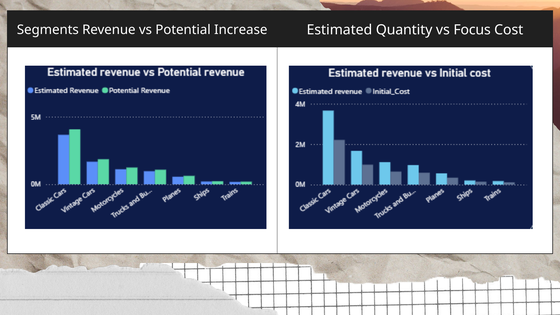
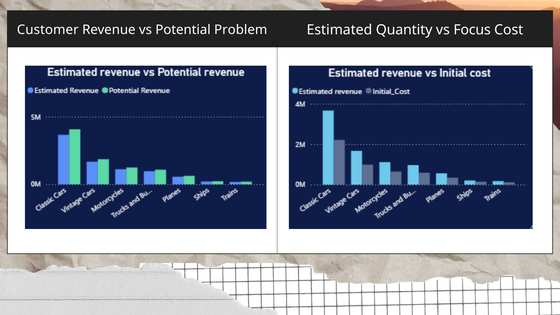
Segments: Segments -> Customer
Increase: Increase -> Problem
